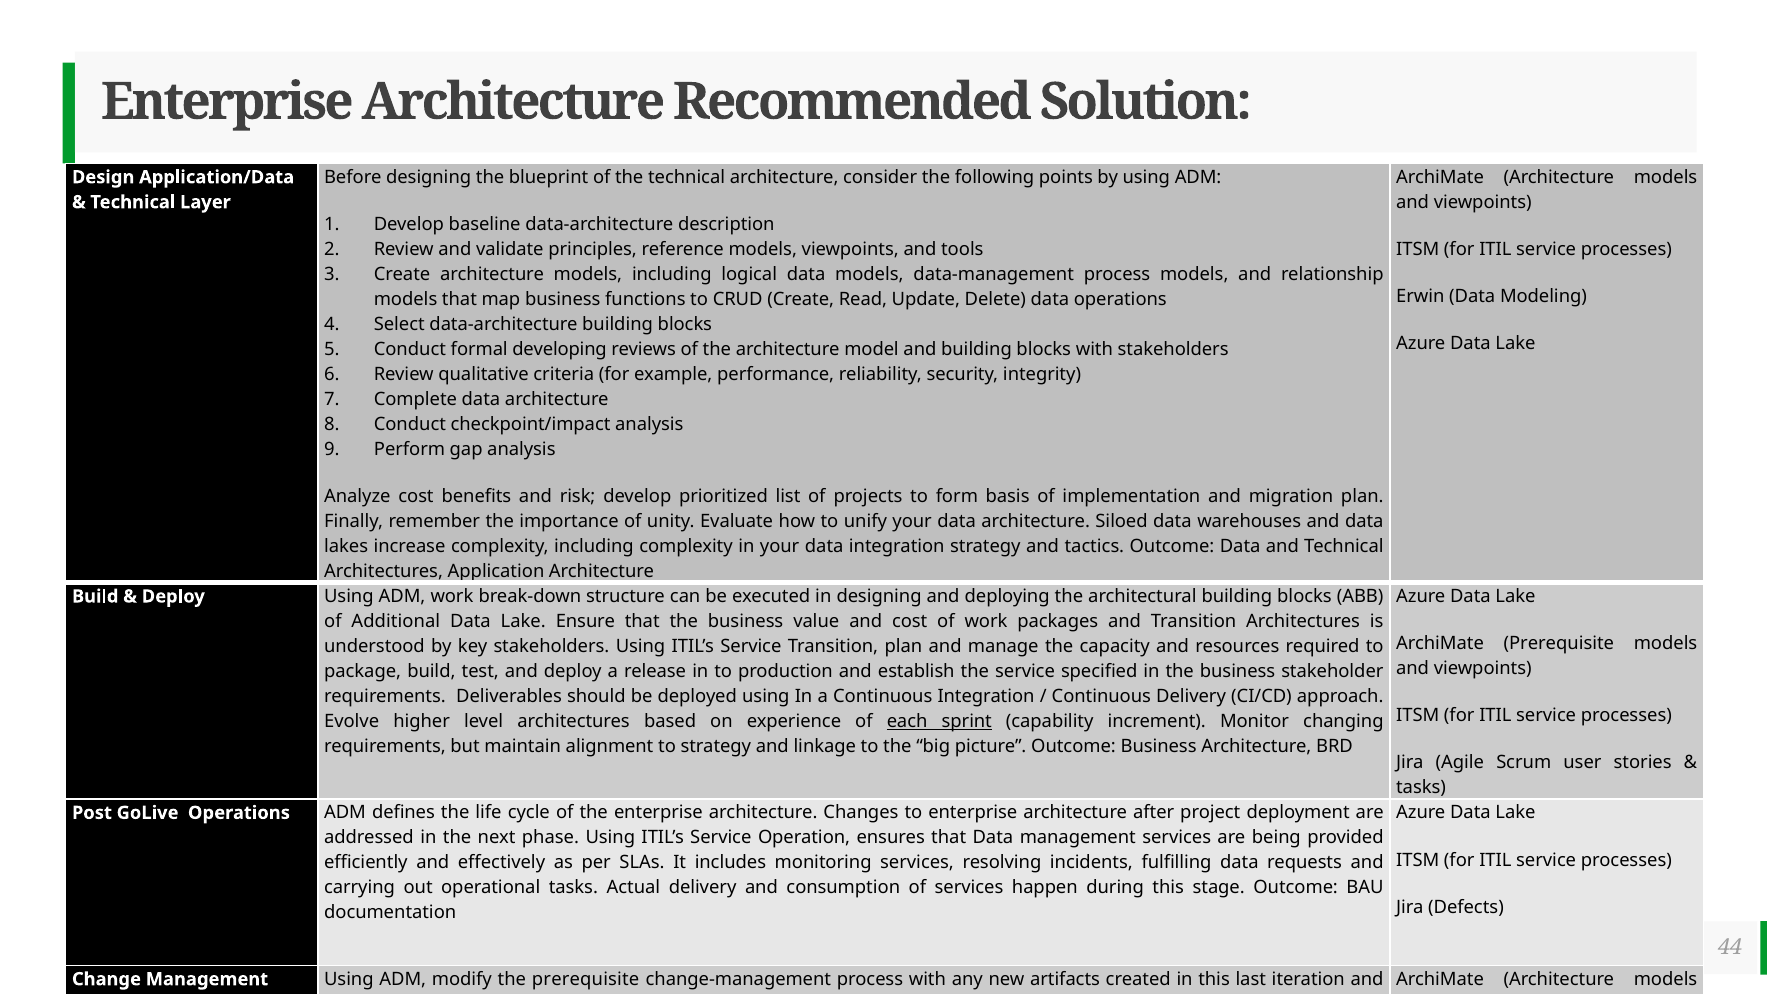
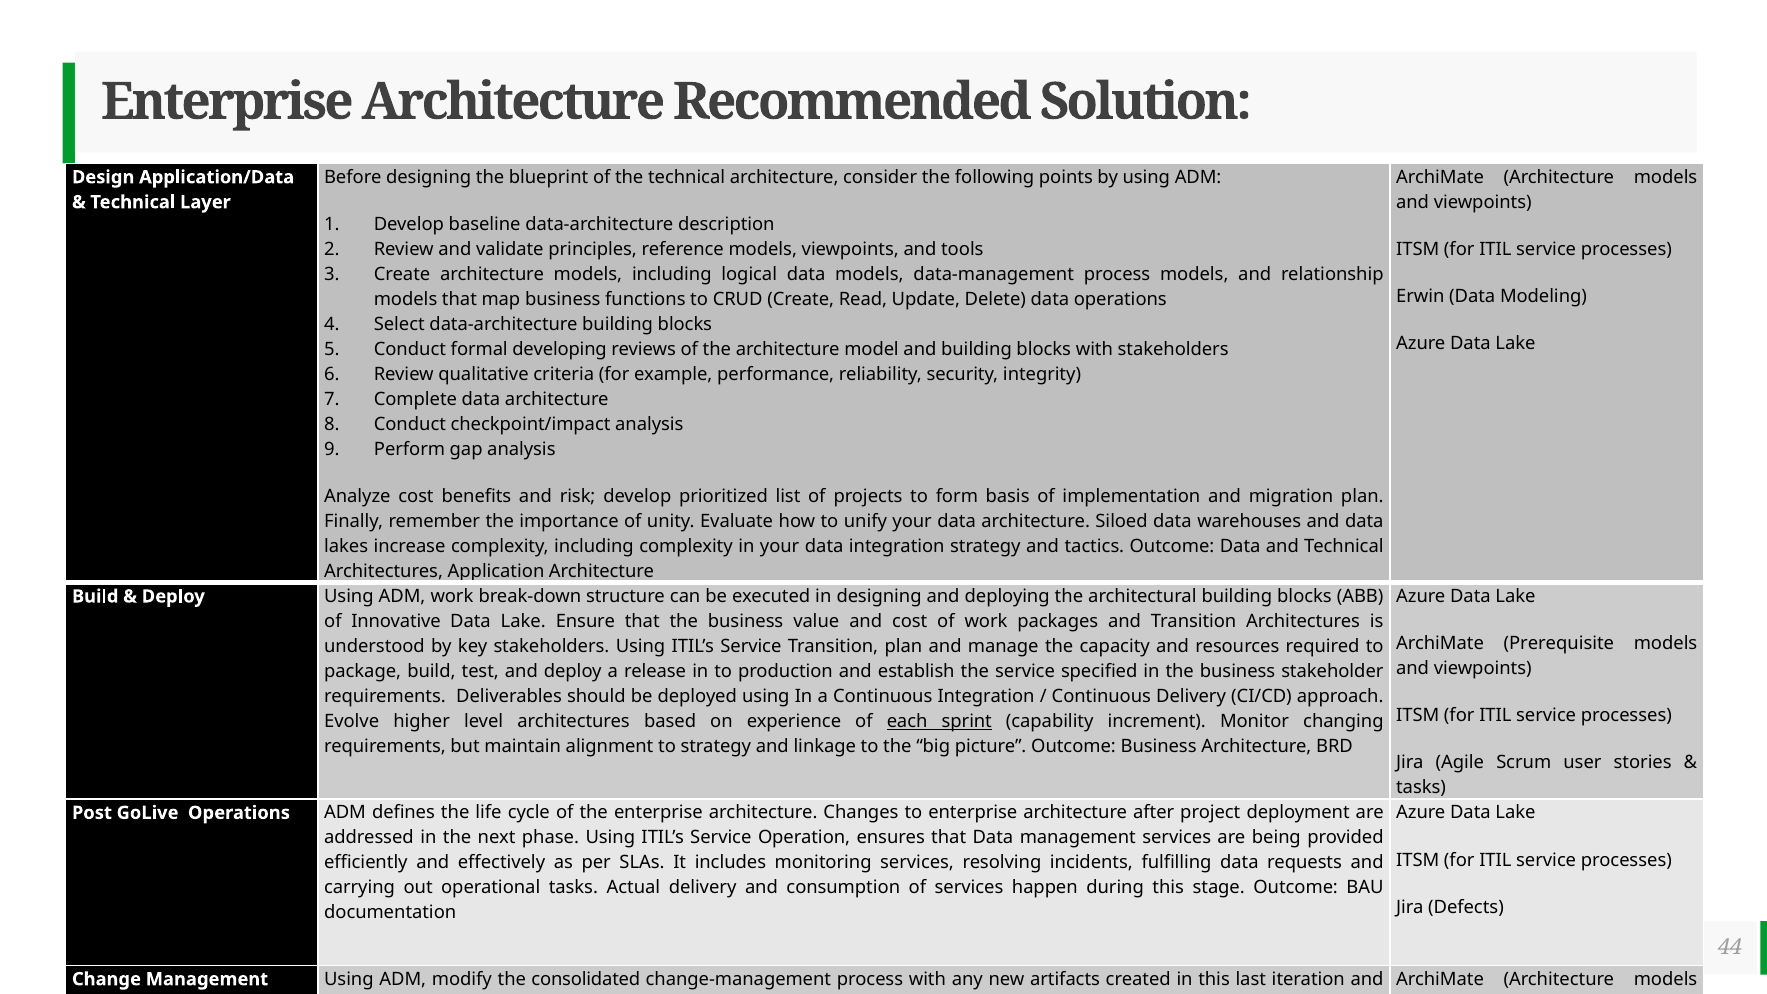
Additional: Additional -> Innovative
the prerequisite: prerequisite -> consolidated
